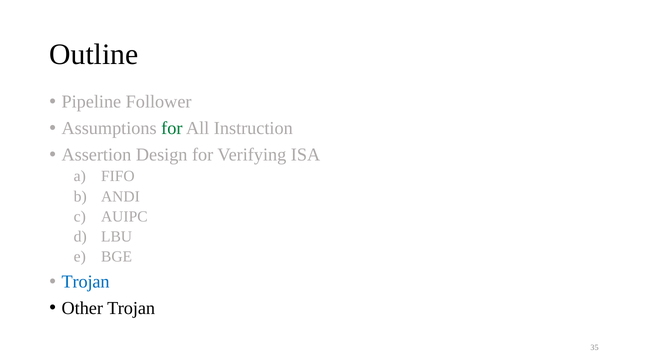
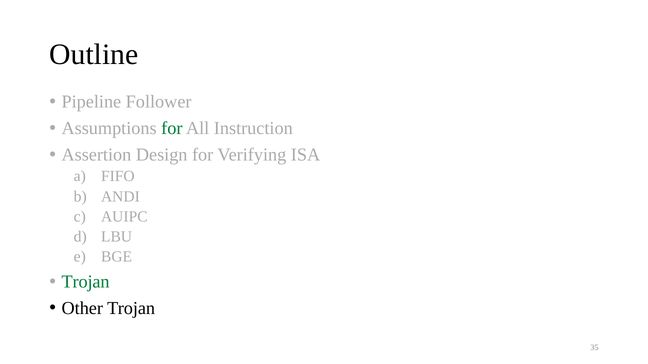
Trojan at (86, 282) colour: blue -> green
